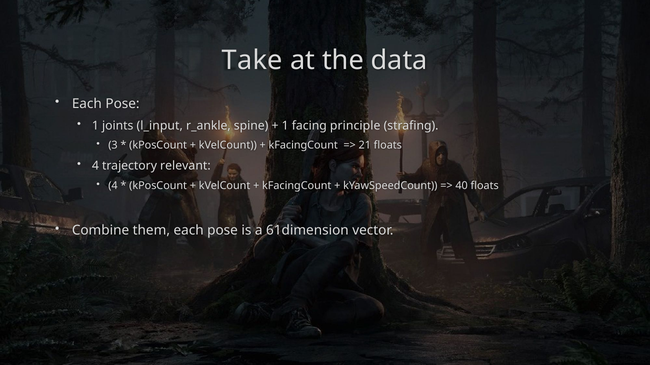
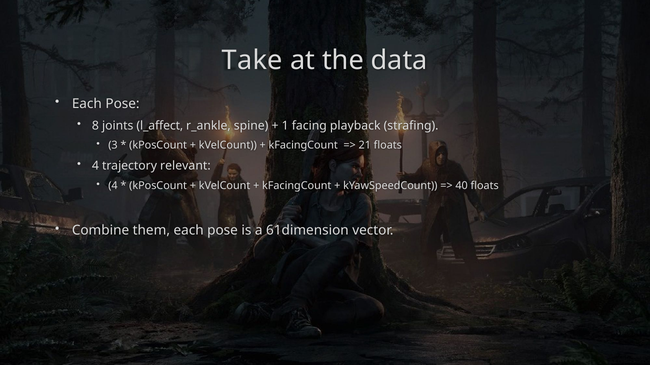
1 at (95, 126): 1 -> 8
l_input: l_input -> l_affect
principle: principle -> playback
